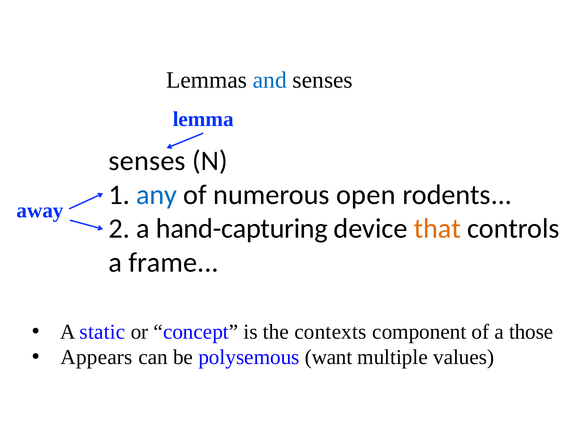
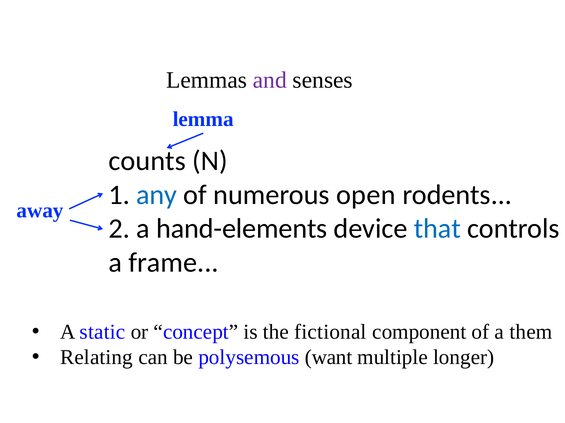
and colour: blue -> purple
senses at (147, 161): senses -> counts
hand-capturing: hand-capturing -> hand-elements
that colour: orange -> blue
contexts: contexts -> fictional
those: those -> them
Appears: Appears -> Relating
values: values -> longer
